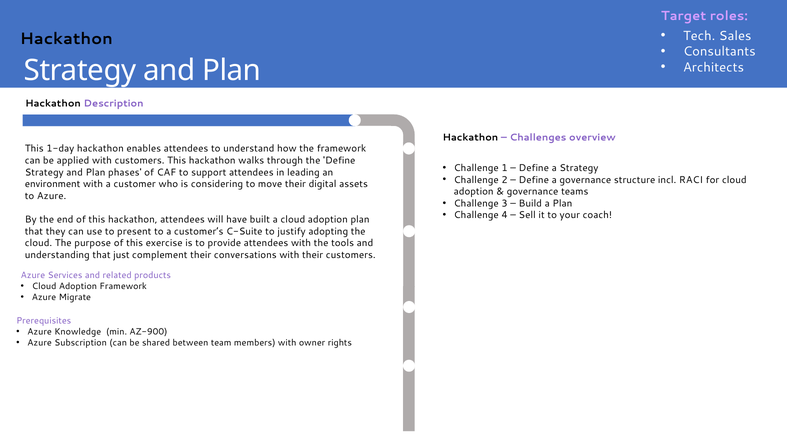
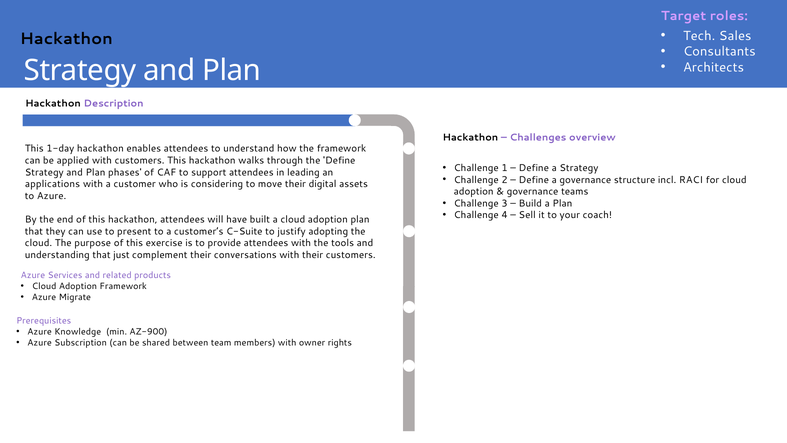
environment: environment -> applications
